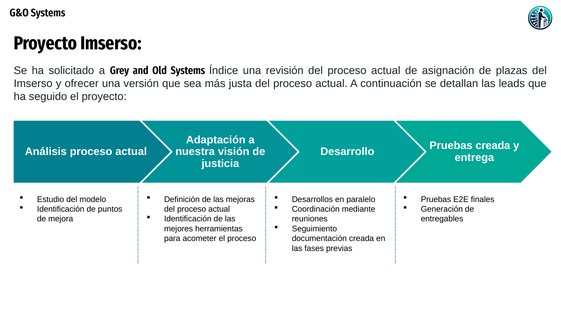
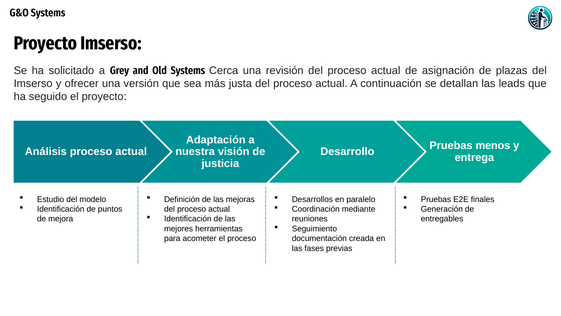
Índice: Índice -> Cerca
Pruebas creada: creada -> menos
